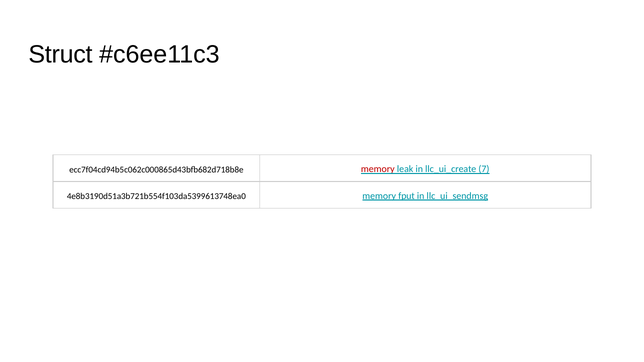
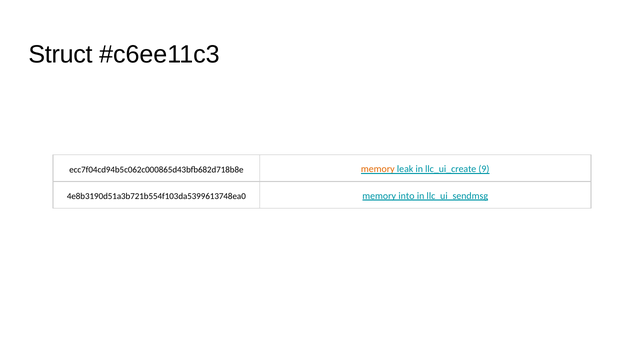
memory at (378, 169) colour: red -> orange
7: 7 -> 9
fput: fput -> into
